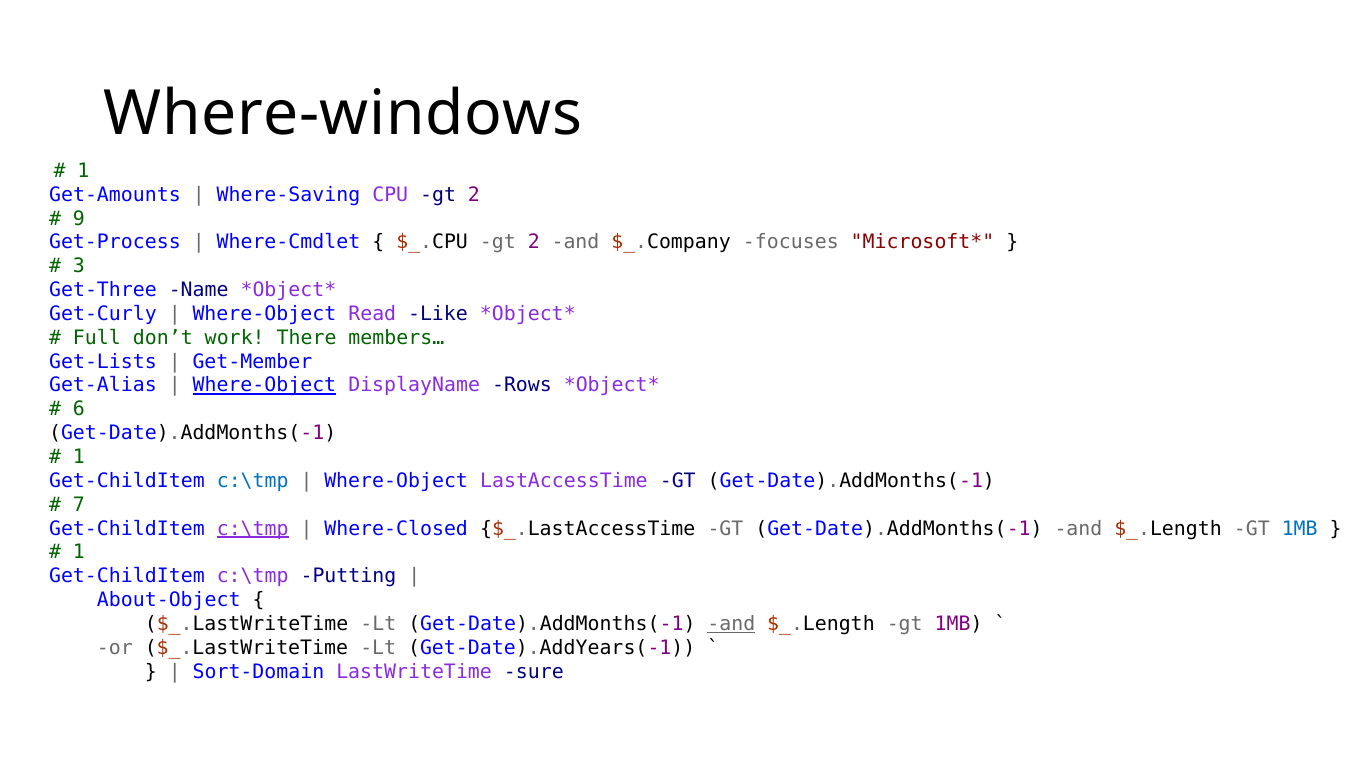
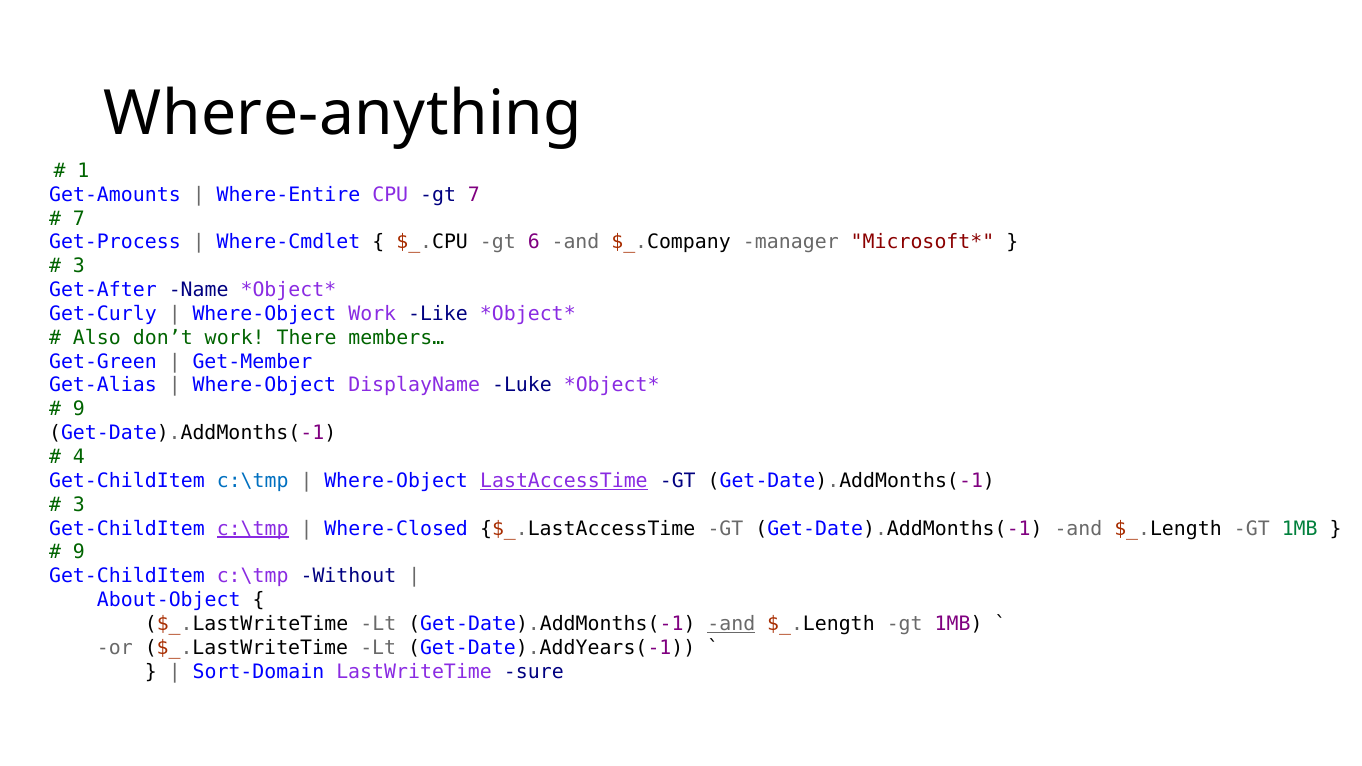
Where-windows: Where-windows -> Where-anything
Where-Saving: Where-Saving -> Where-Entire
CPU gt 2: 2 -> 7
9 at (79, 219): 9 -> 7
$_.CPU gt 2: 2 -> 6
focuses: focuses -> manager
Get-Three: Get-Three -> Get-After
Where-Object Read: Read -> Work
Full: Full -> Also
Get-Lists: Get-Lists -> Get-Green
Where-Object at (264, 385) underline: present -> none
Rows: Rows -> Luke
6 at (79, 409): 6 -> 9
1 at (79, 457): 1 -> 4
LastAccessTime underline: none -> present
7 at (79, 505): 7 -> 3
1MB at (1300, 529) colour: blue -> green
1 at (79, 552): 1 -> 9
Putting: Putting -> Without
